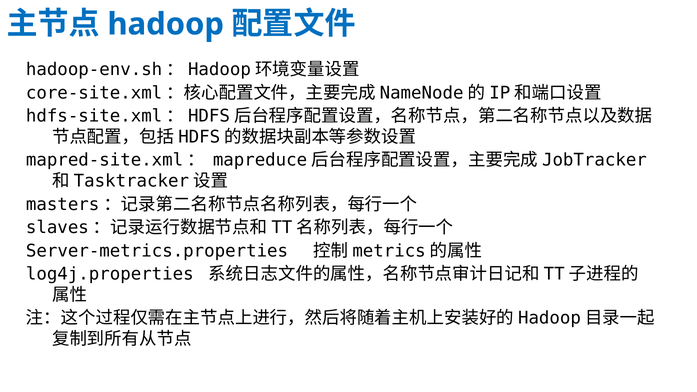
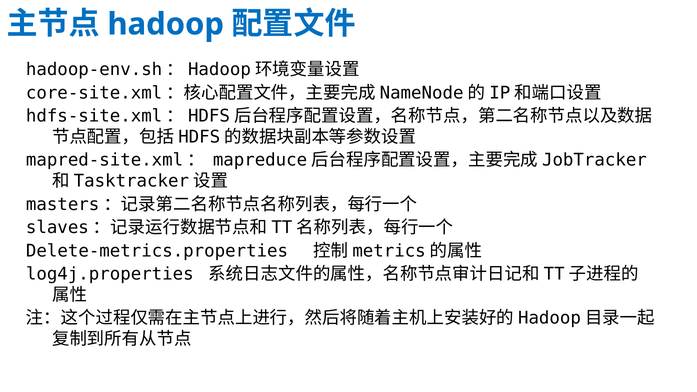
Server-metrics.properties: Server-metrics.properties -> Delete-metrics.properties
